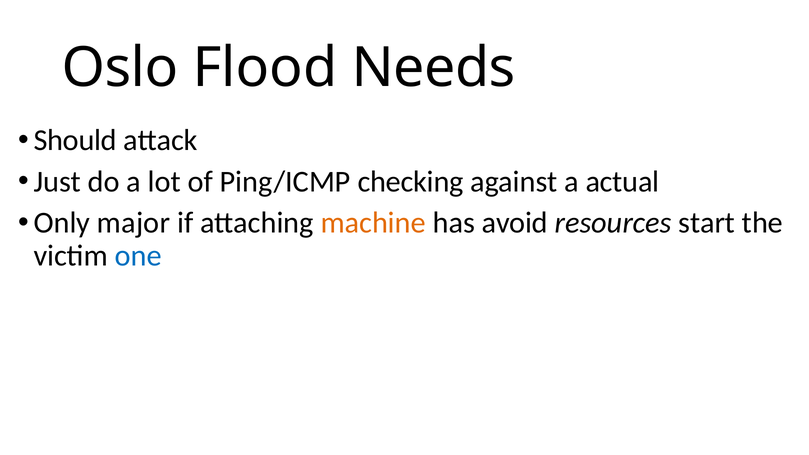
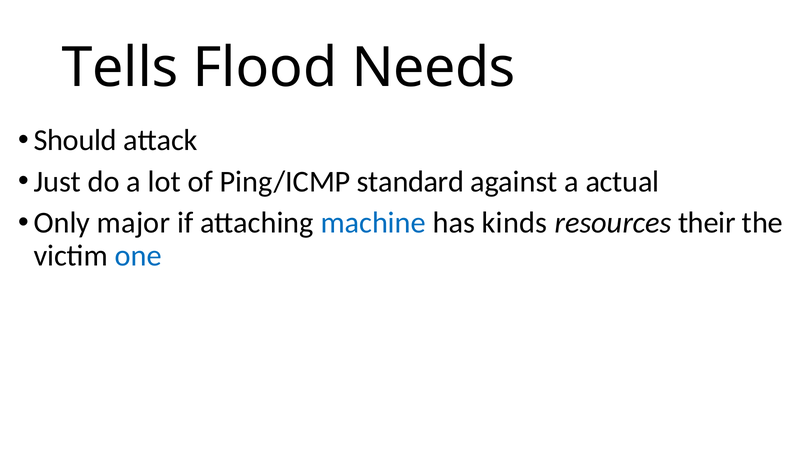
Oslo: Oslo -> Tells
checking: checking -> standard
machine colour: orange -> blue
avoid: avoid -> kinds
start: start -> their
